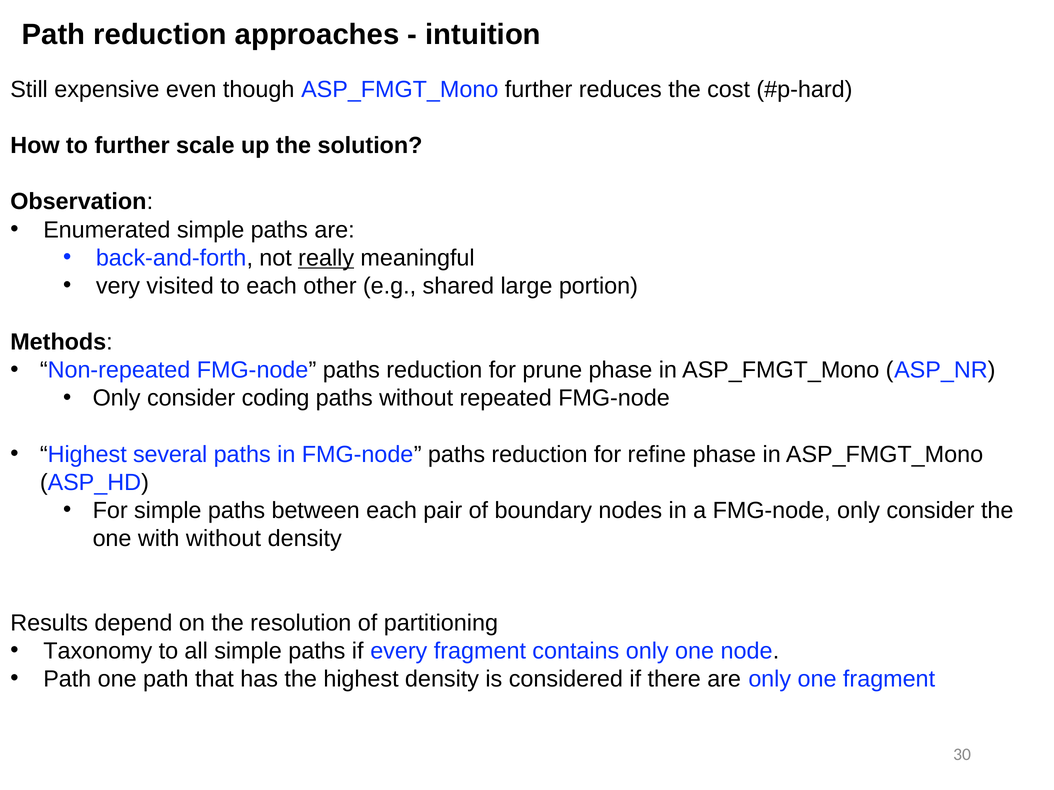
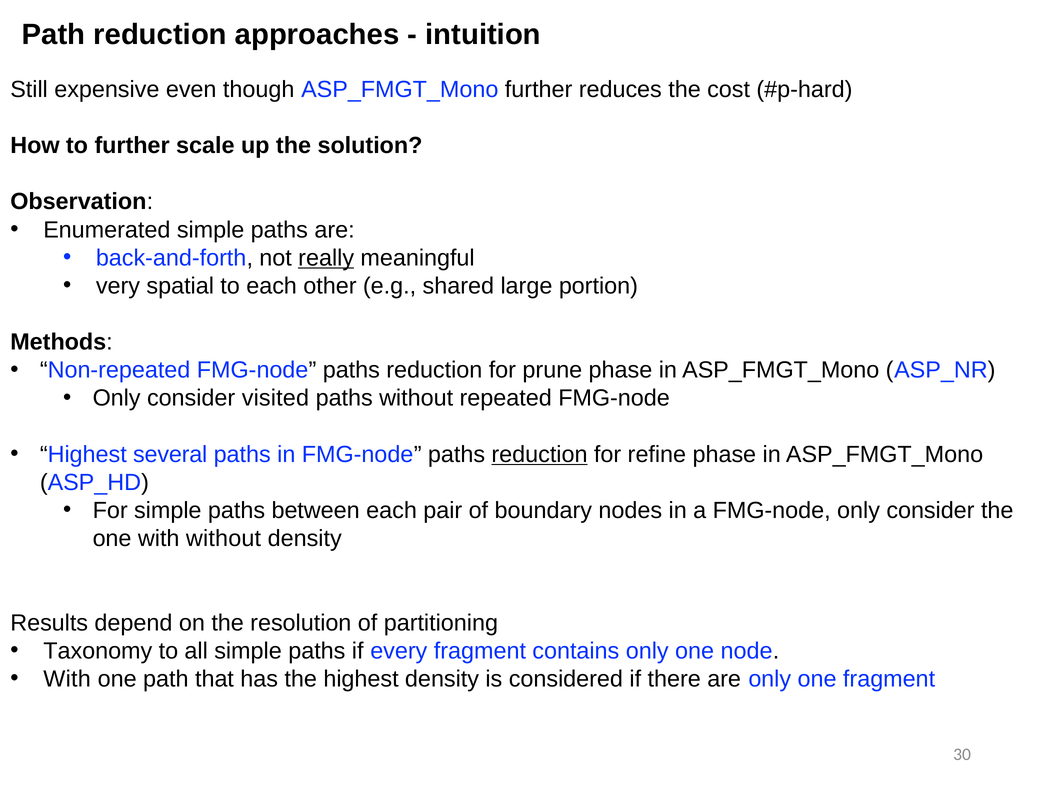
visited: visited -> spatial
coding: coding -> visited
reduction at (540, 455) underline: none -> present
Path at (67, 679): Path -> With
